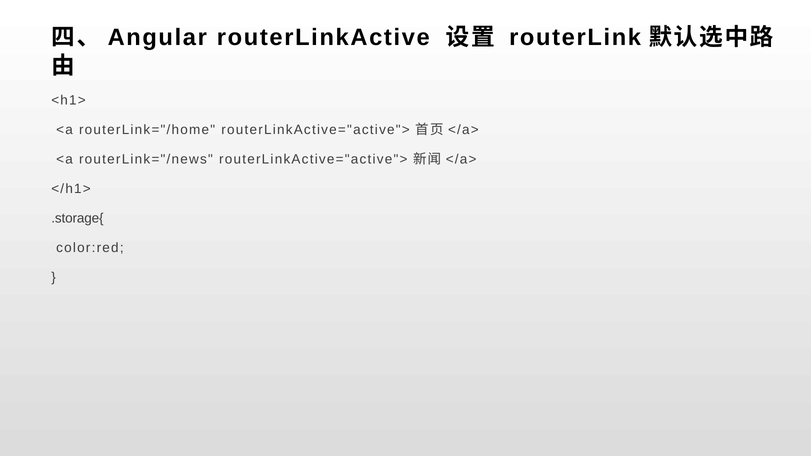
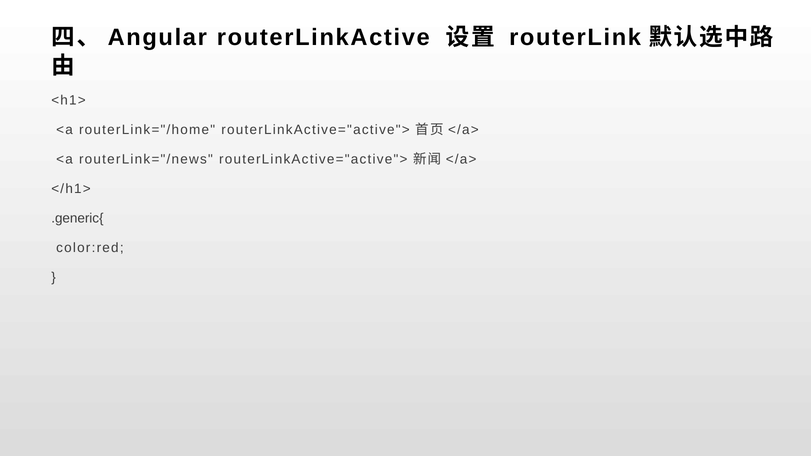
.storage{: .storage{ -> .generic{
